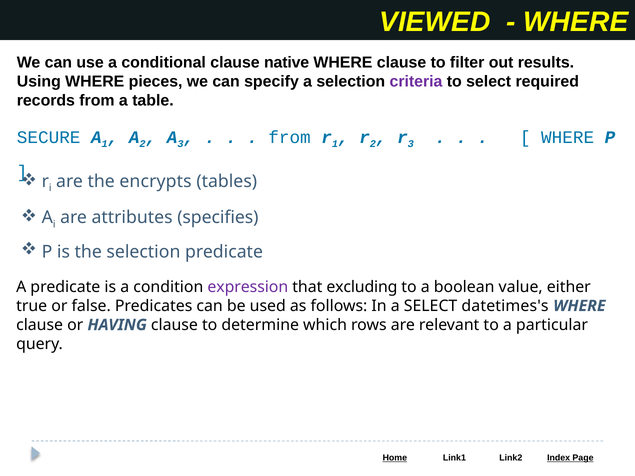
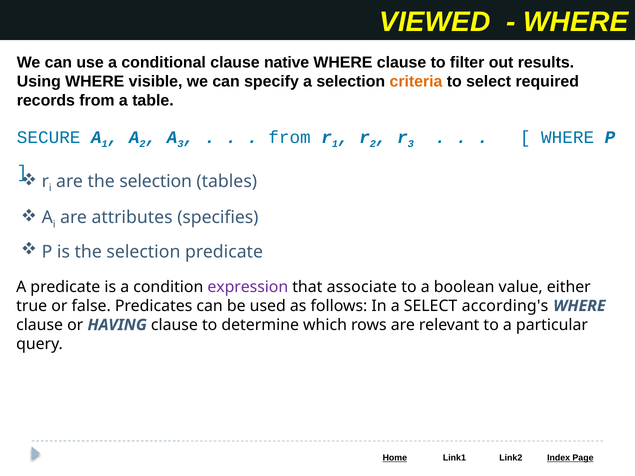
pieces: pieces -> visible
criteria colour: purple -> orange
are the encrypts: encrypts -> selection
excluding: excluding -> associate
datetimes's: datetimes's -> according's
